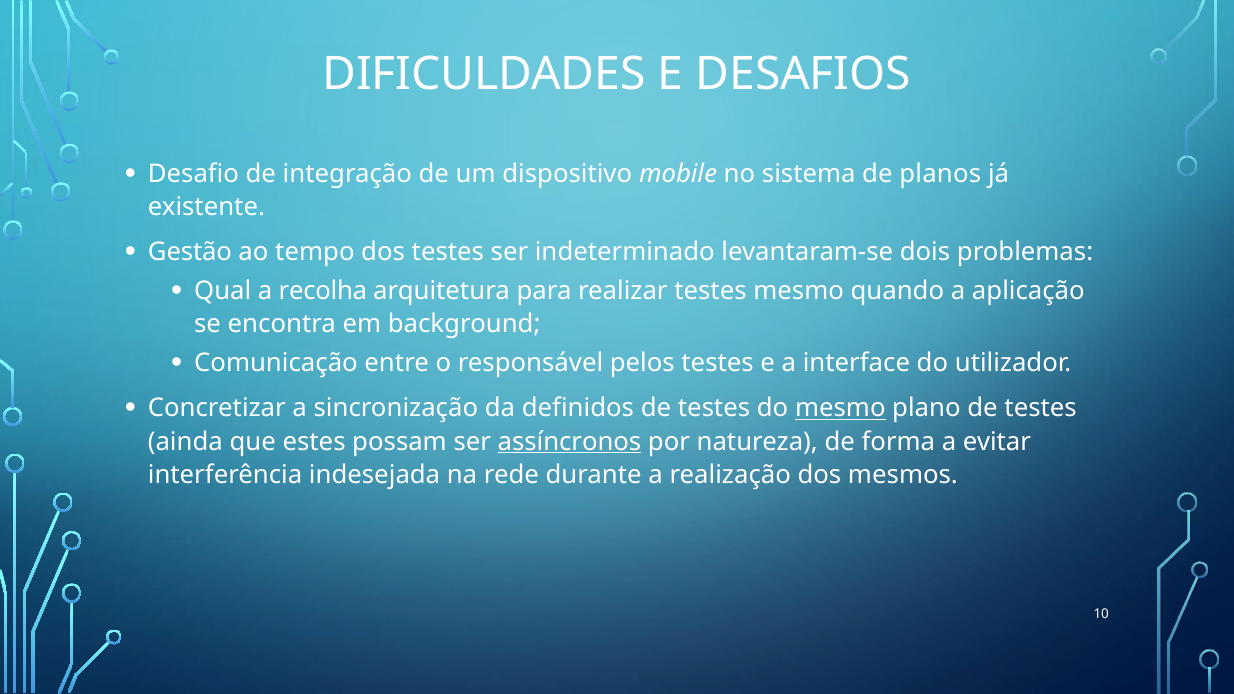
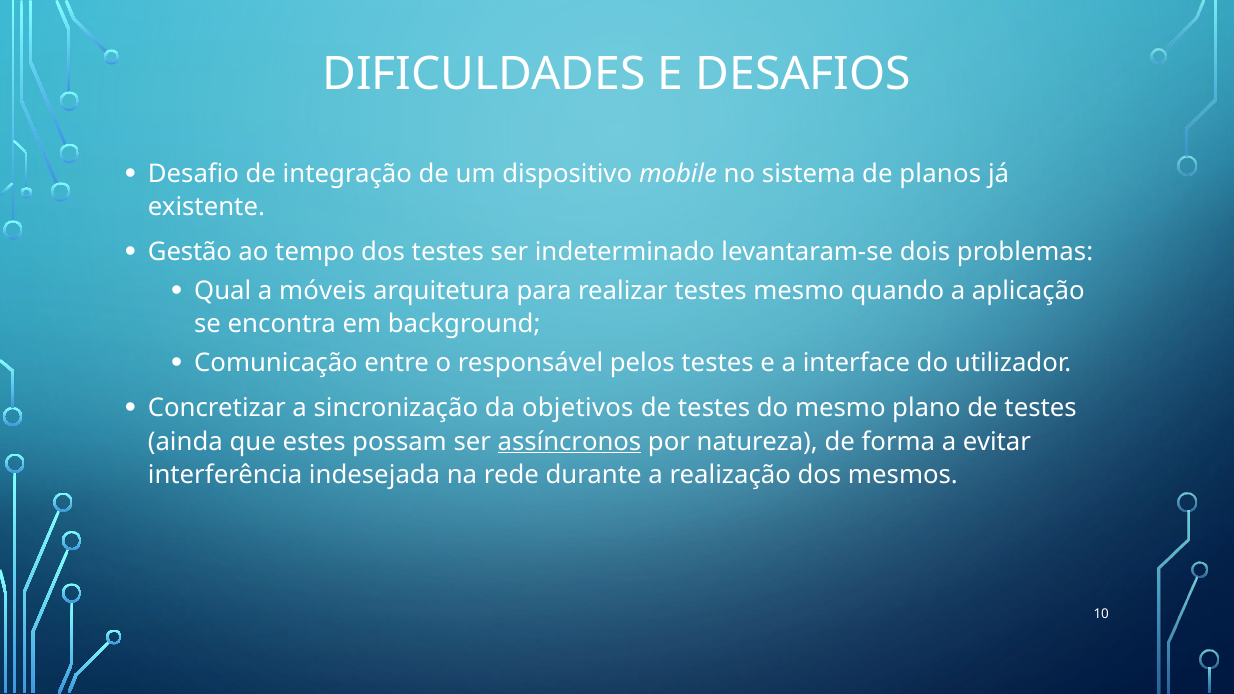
recolha: recolha -> móveis
definidos: definidos -> objetivos
mesmo at (840, 408) underline: present -> none
